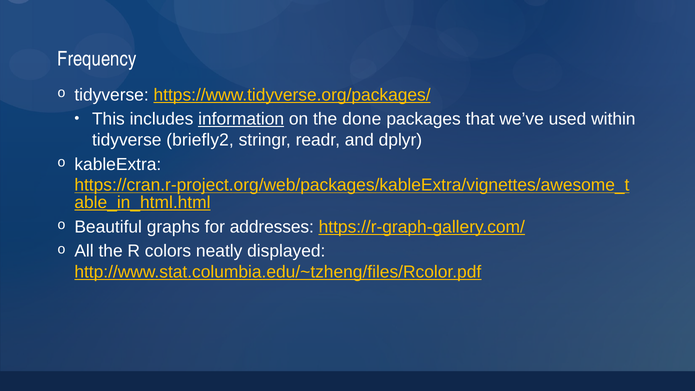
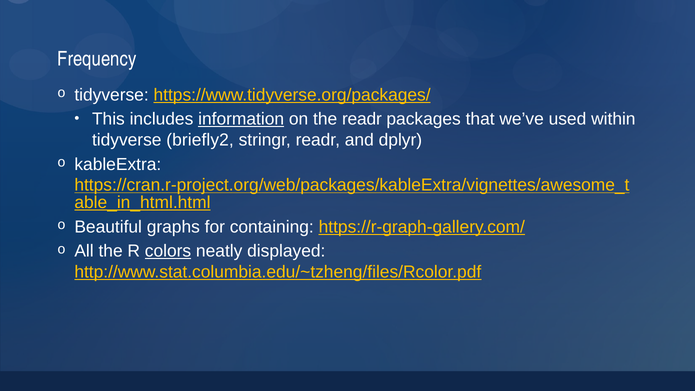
the done: done -> readr
addresses: addresses -> containing
colors underline: none -> present
